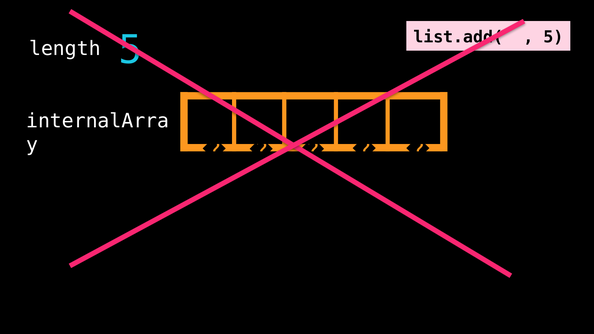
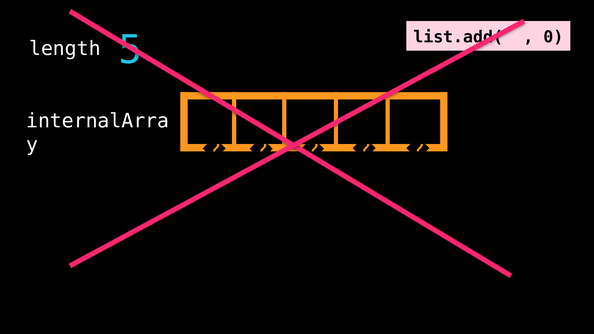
5 at (553, 37): 5 -> 0
